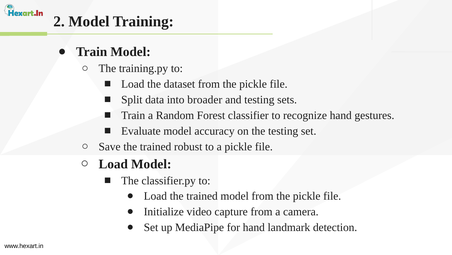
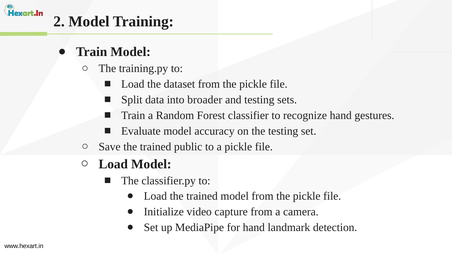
robust: robust -> public
